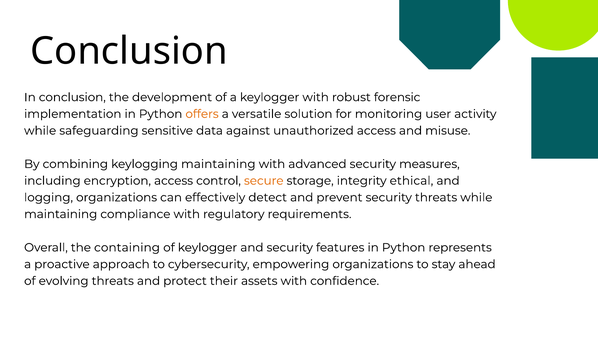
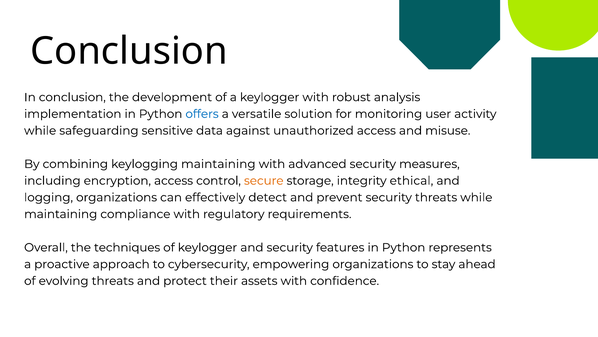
forensic: forensic -> analysis
offers colour: orange -> blue
containing: containing -> techniques
